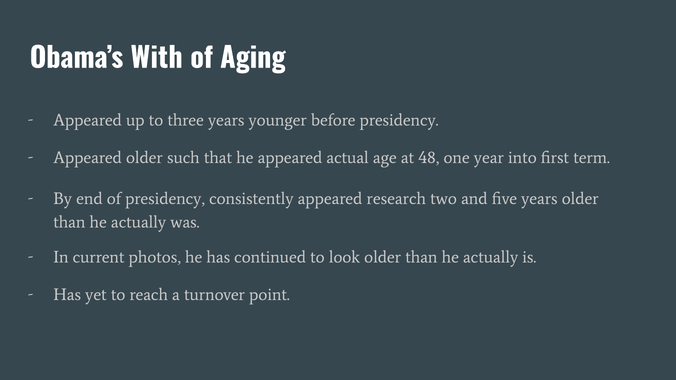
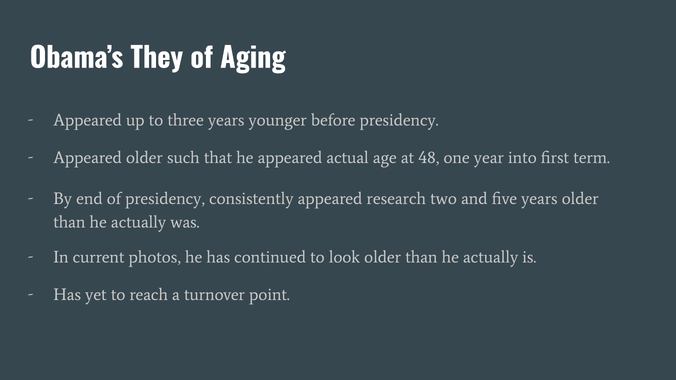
With: With -> They
